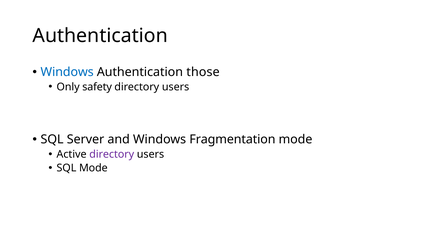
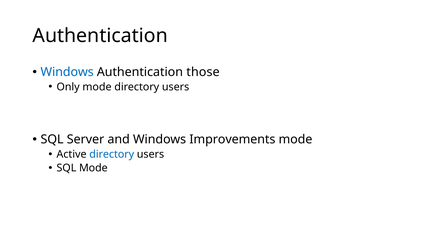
Only safety: safety -> mode
Fragmentation: Fragmentation -> Improvements
directory at (112, 154) colour: purple -> blue
